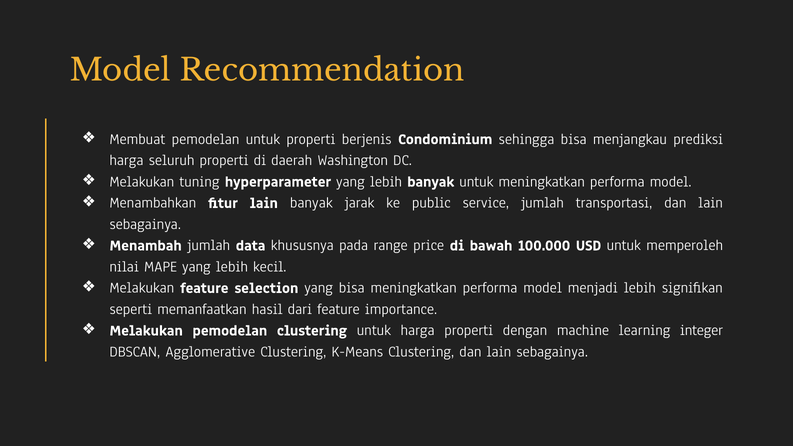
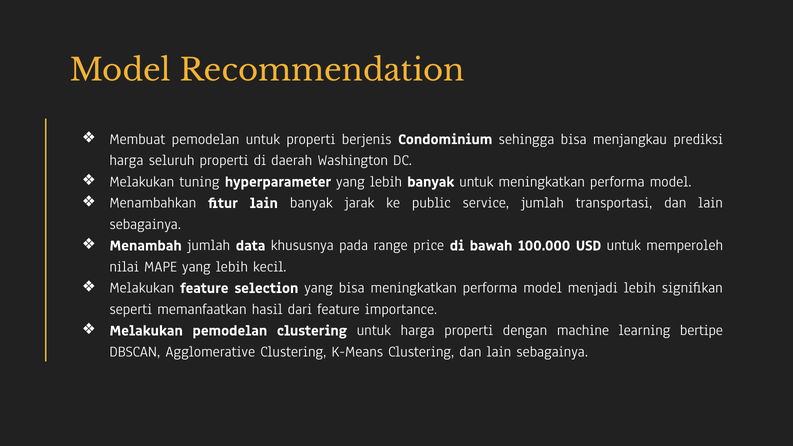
integer: integer -> bertipe
